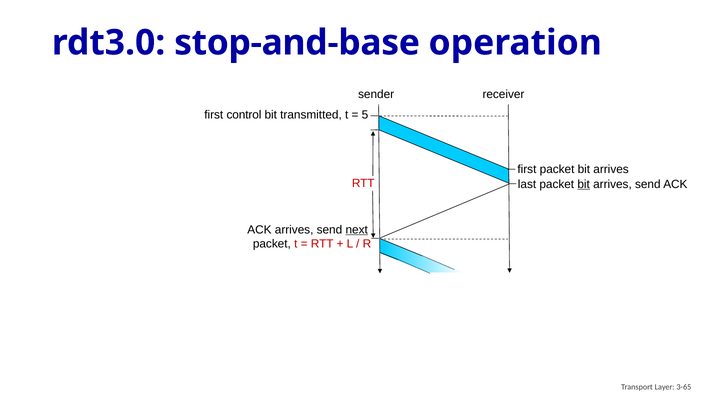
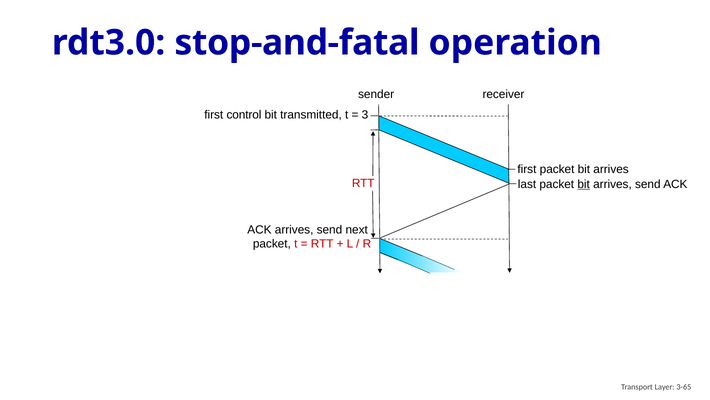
stop-and-base: stop-and-base -> stop-and-fatal
5: 5 -> 3
next underline: present -> none
